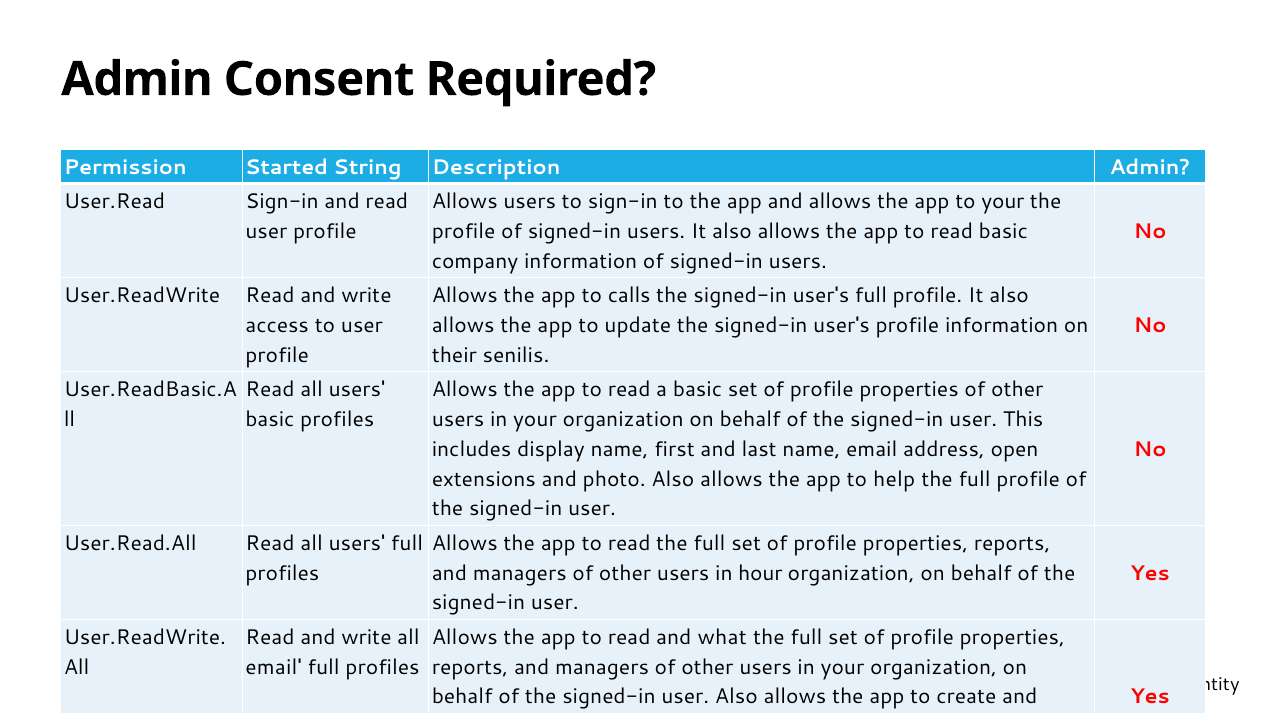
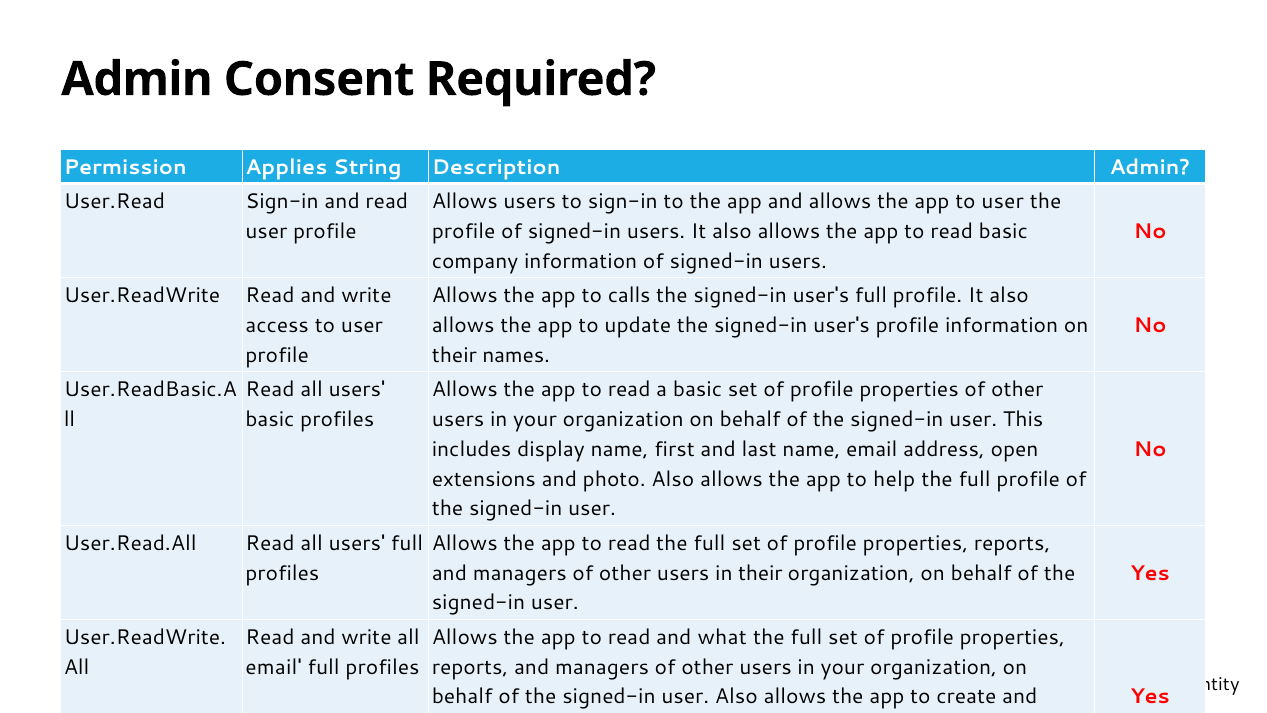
Started: Started -> Applies
app to your: your -> user
senilis: senilis -> names
in hour: hour -> their
